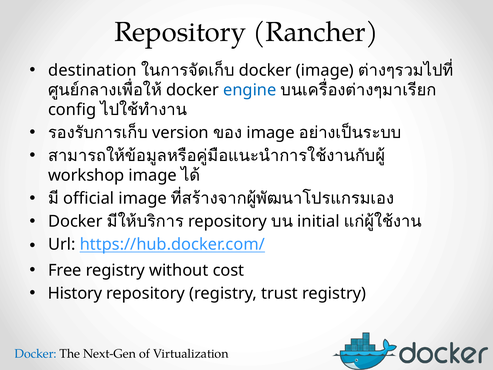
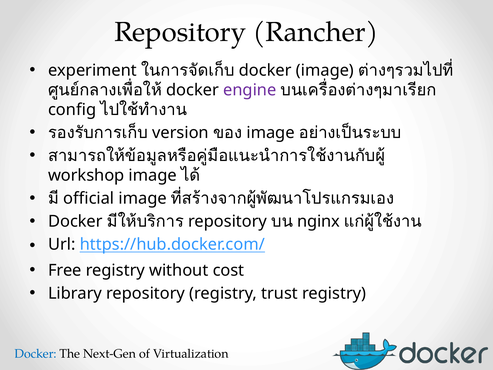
destination: destination -> experiment
engine colour: blue -> purple
initial: initial -> nginx
History: History -> Library
